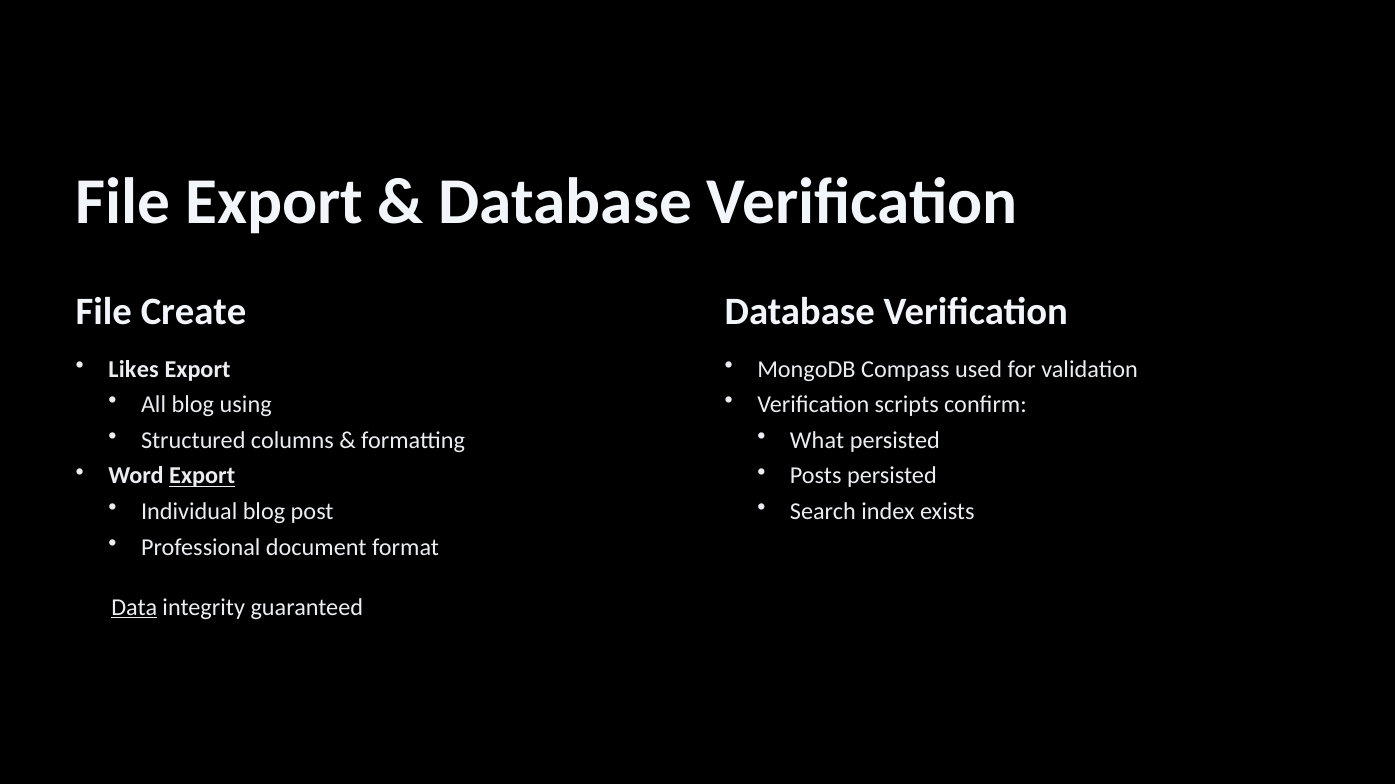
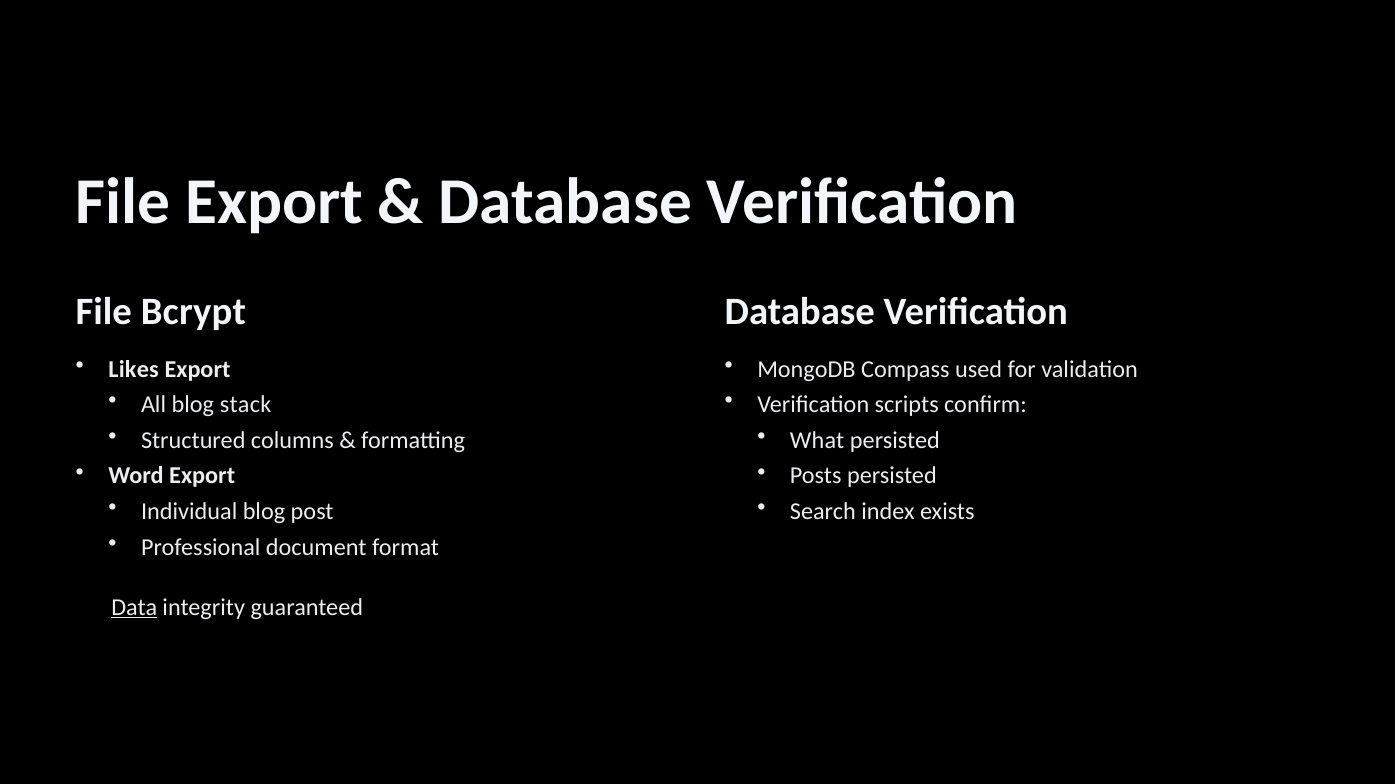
Create: Create -> Bcrypt
using: using -> stack
Export at (202, 476) underline: present -> none
